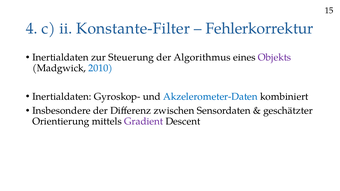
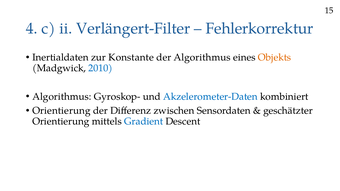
Konstante-Filter: Konstante-Filter -> Verlängert-Filter
Steuerung: Steuerung -> Konstante
Objekts colour: purple -> orange
Inertialdaten at (62, 97): Inertialdaten -> Algorithmus
Insbesondere at (61, 111): Insbesondere -> Orientierung
Gradient colour: purple -> blue
